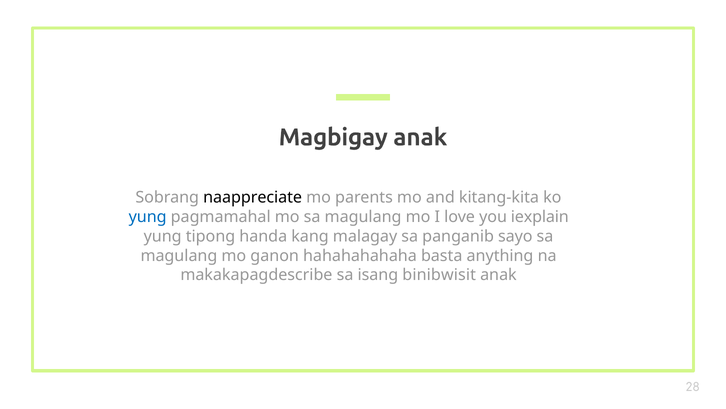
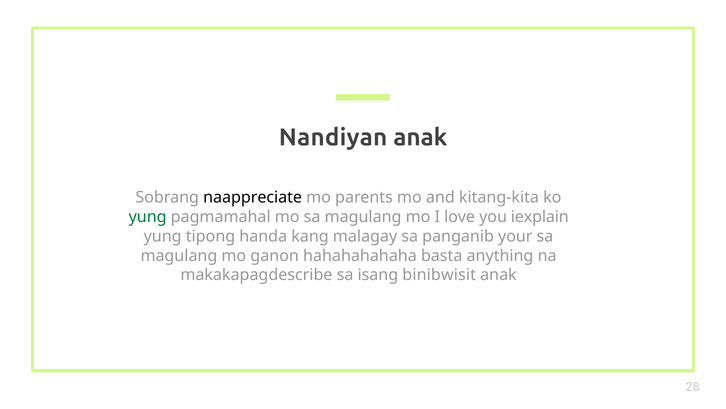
Magbigay: Magbigay -> Nandiyan
yung at (148, 217) colour: blue -> green
sayo: sayo -> your
